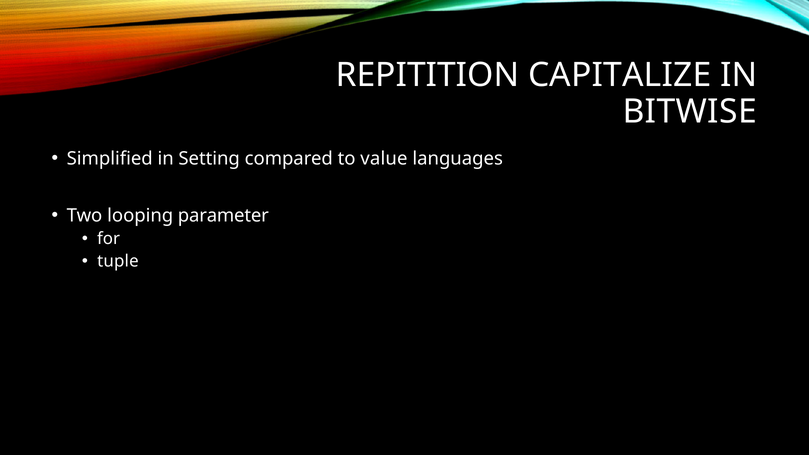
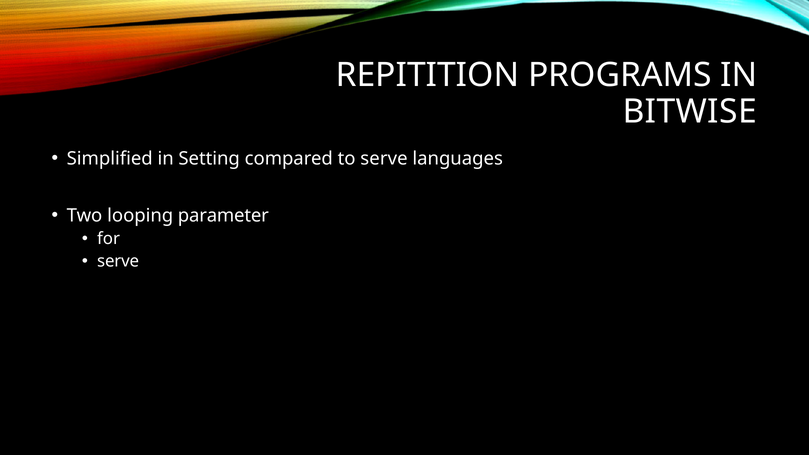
CAPITALIZE: CAPITALIZE -> PROGRAMS
to value: value -> serve
tuple at (118, 261): tuple -> serve
